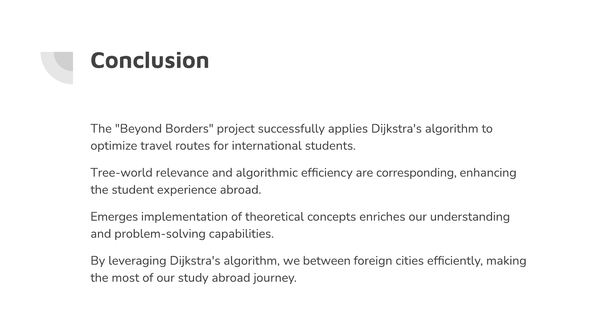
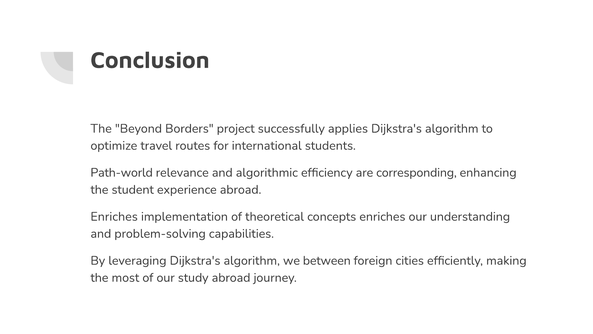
Tree-world: Tree-world -> Path-world
Emerges at (114, 216): Emerges -> Enriches
